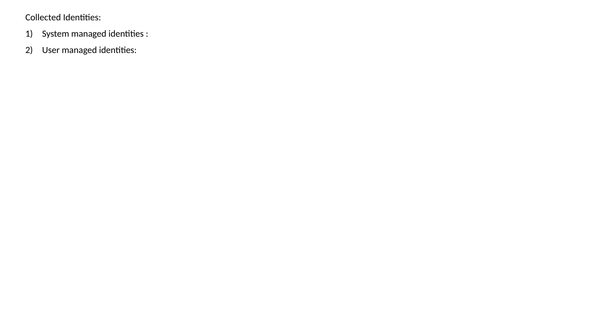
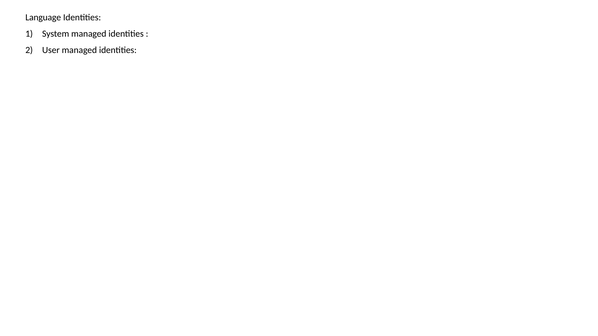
Collected: Collected -> Language
